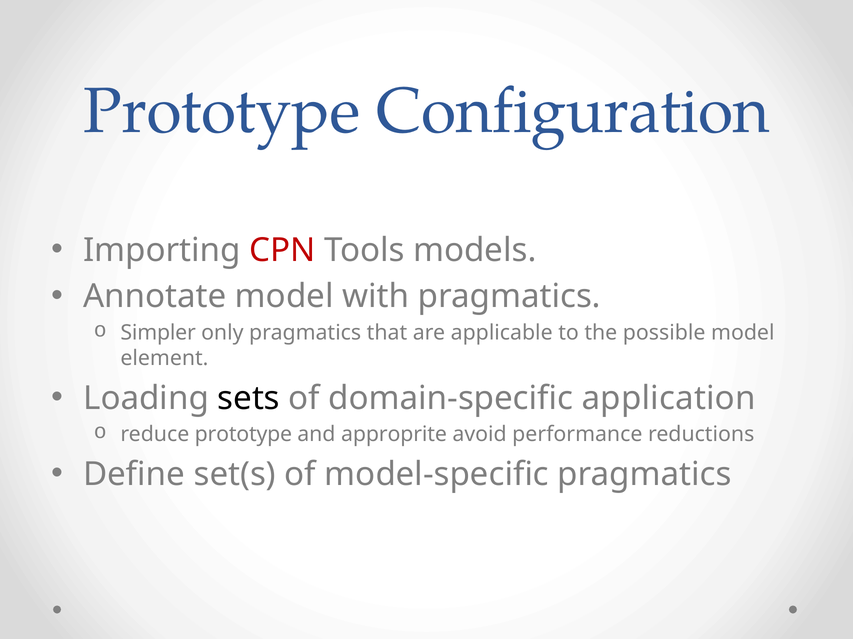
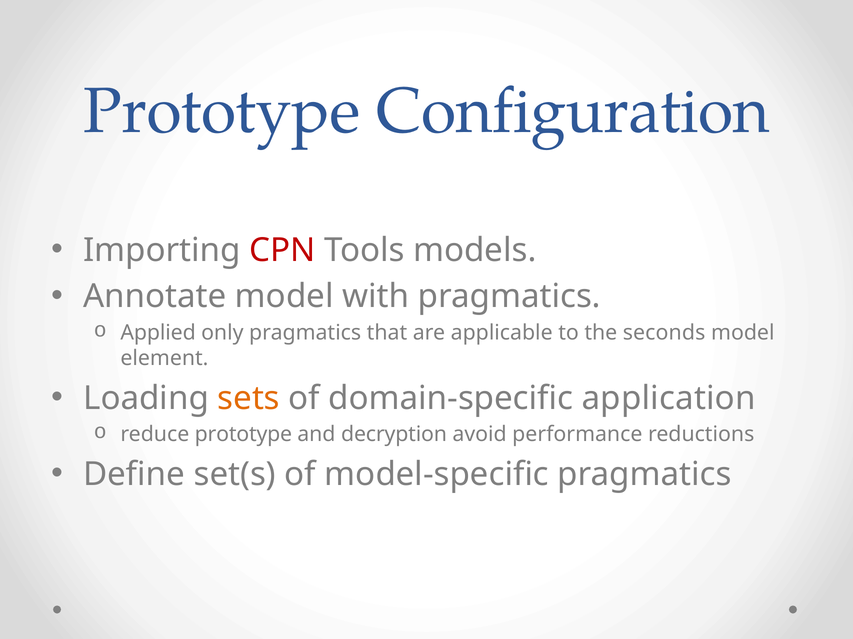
Simpler: Simpler -> Applied
possible: possible -> seconds
sets colour: black -> orange
approprite: approprite -> decryption
